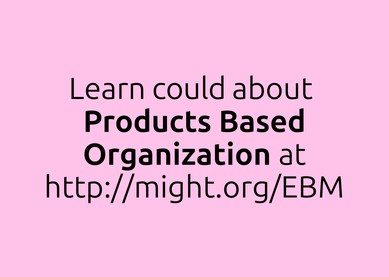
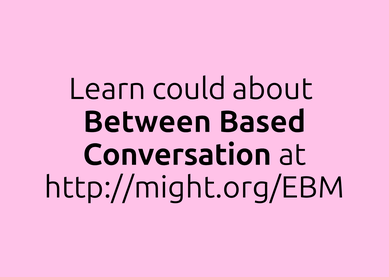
Products: Products -> Between
Organization: Organization -> Conversation
